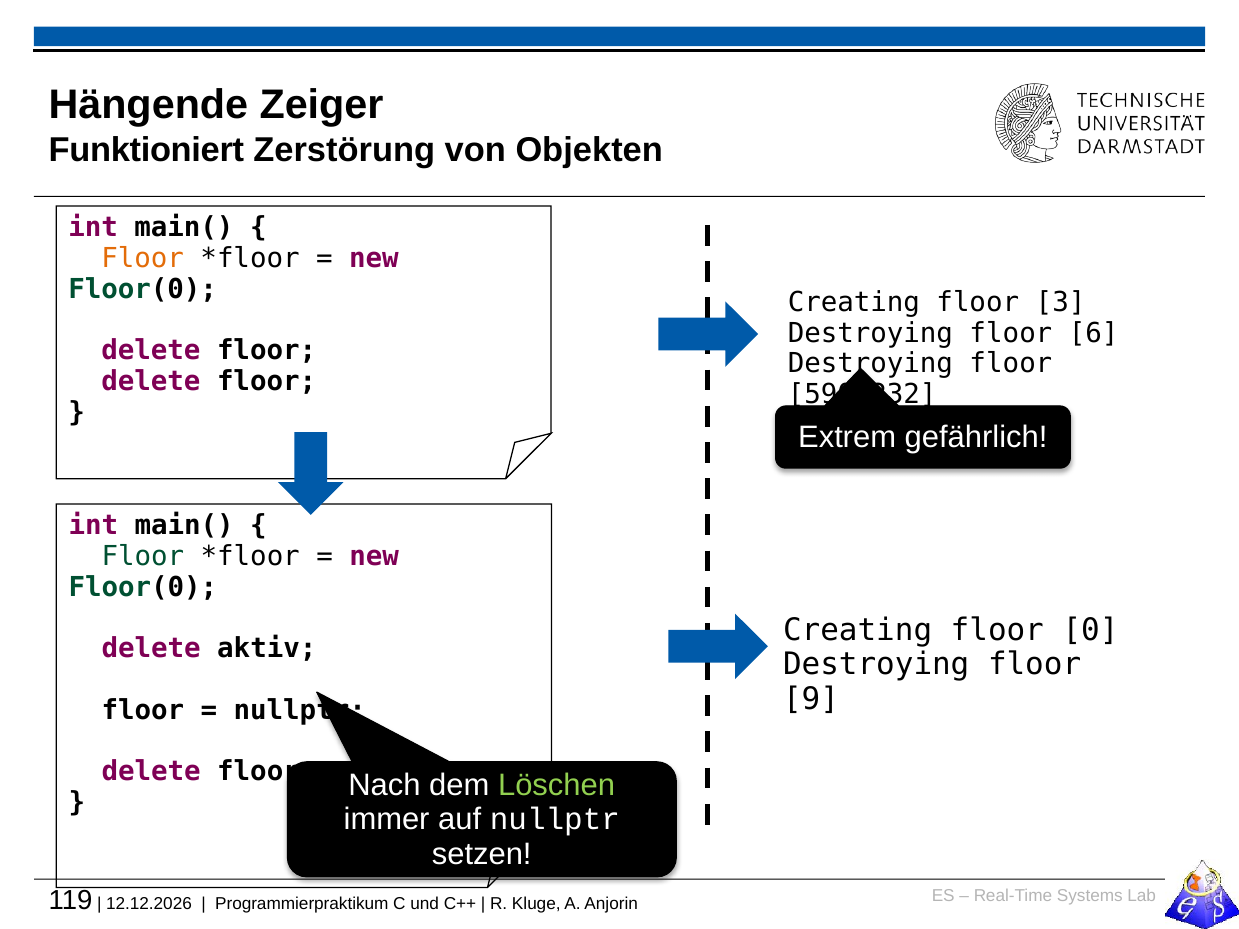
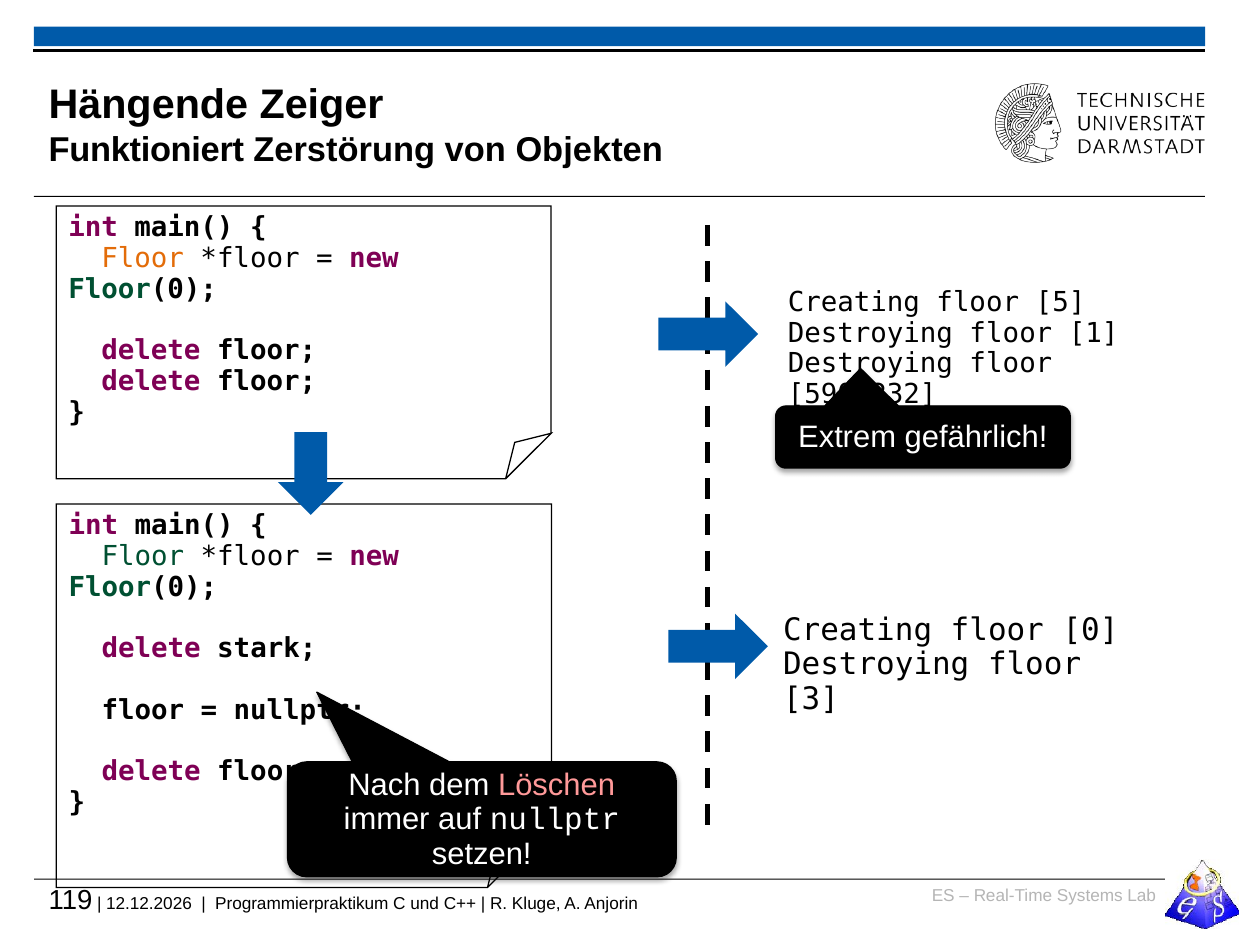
3: 3 -> 5
6: 6 -> 1
aktiv: aktiv -> stark
9: 9 -> 3
Löschen colour: light green -> pink
